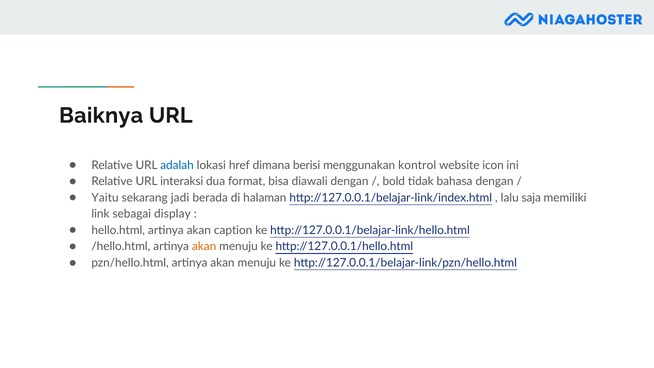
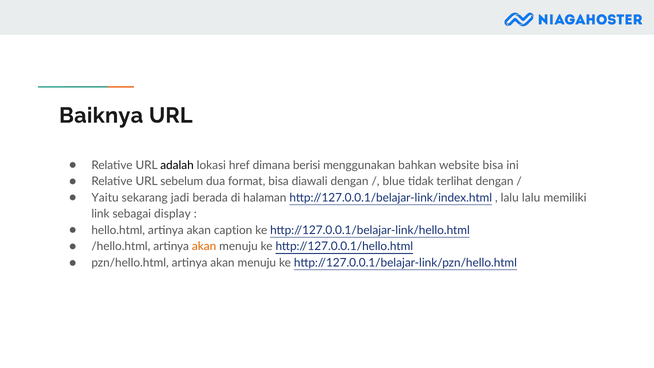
adalah colour: blue -> black
kontrol: kontrol -> bahkan
website icon: icon -> bisa
interaksi: interaksi -> sebelum
bold: bold -> blue
bahasa: bahasa -> terlihat
lalu saja: saja -> lalu
